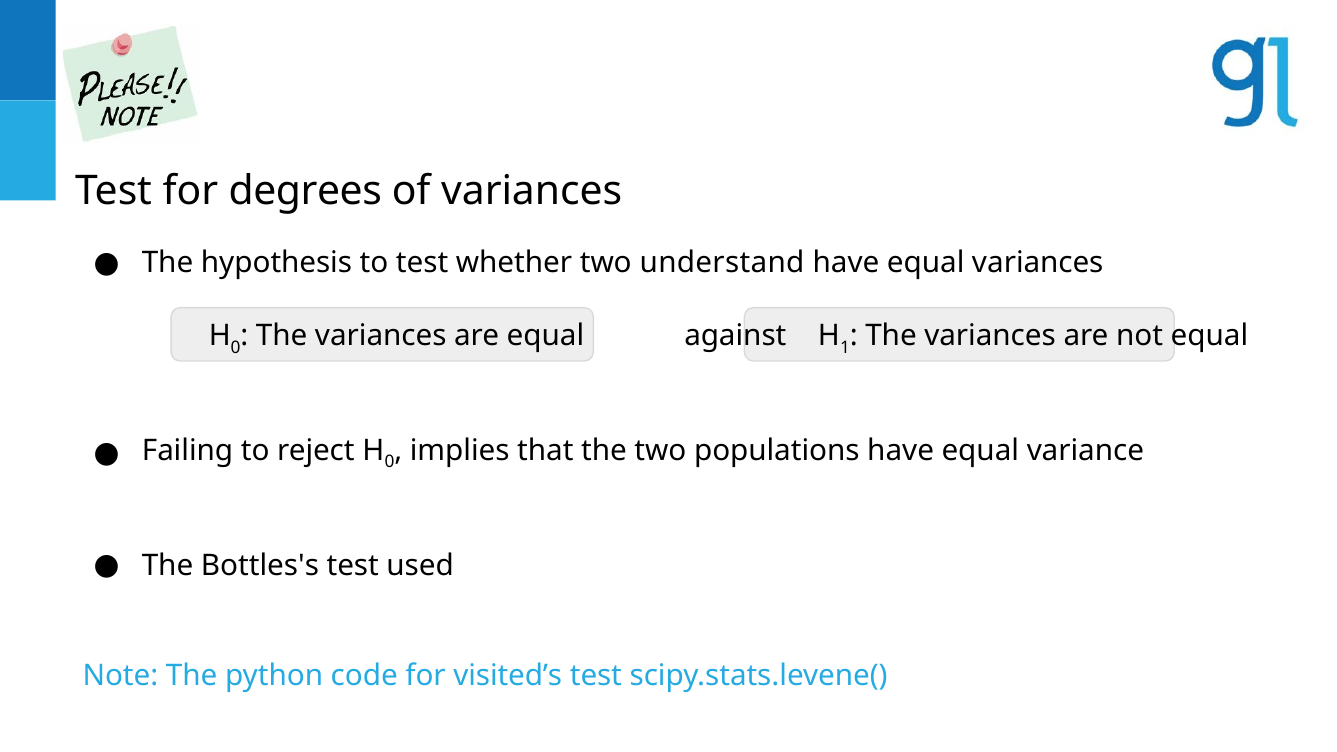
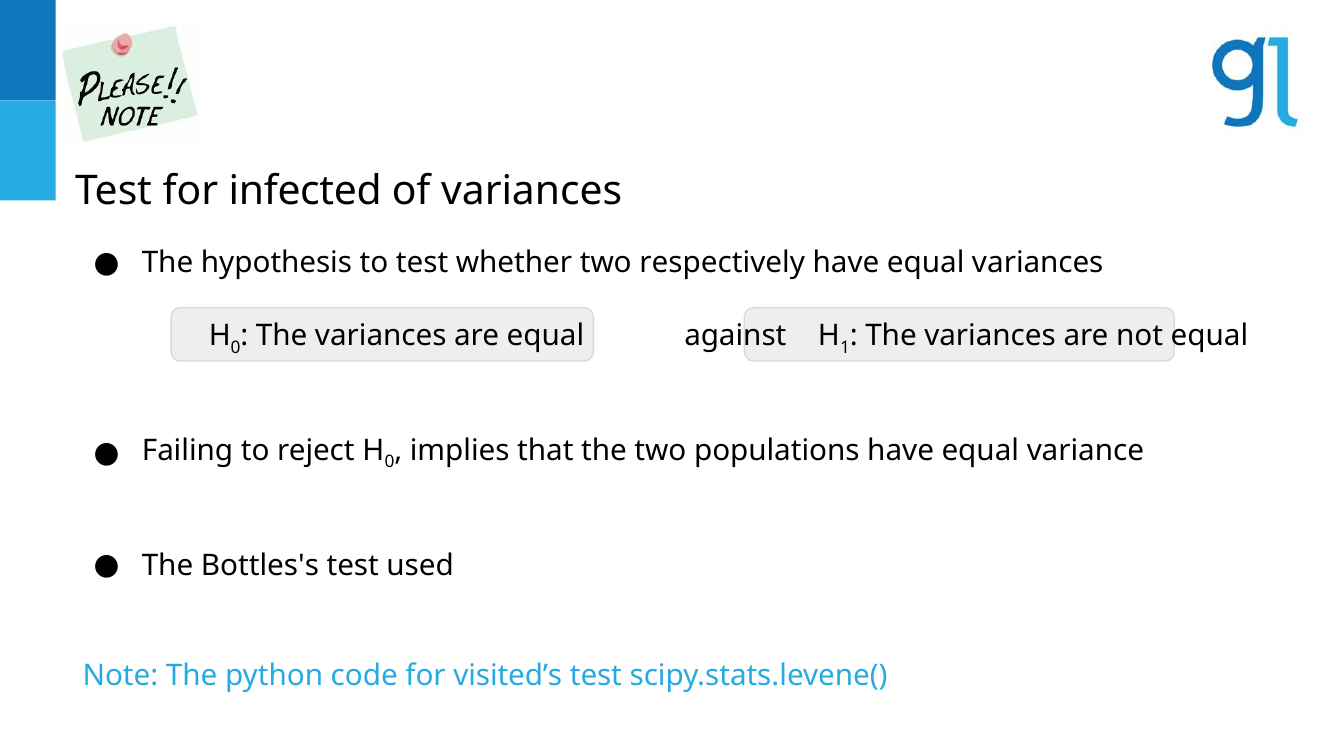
degrees: degrees -> infected
understand: understand -> respectively
